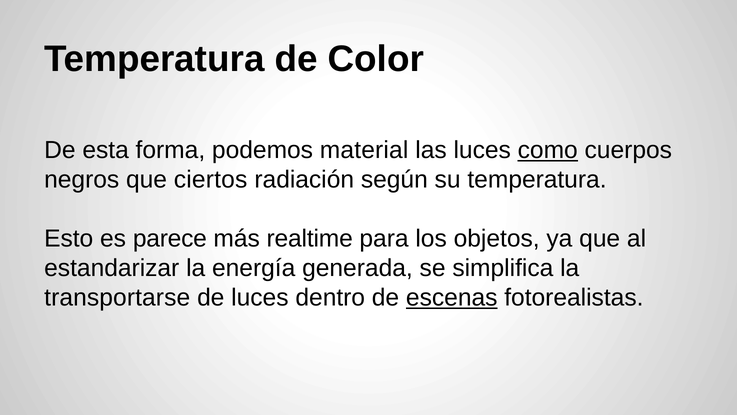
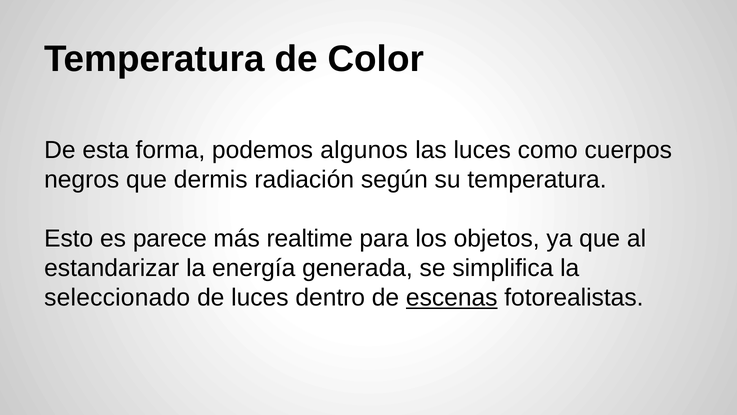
material: material -> algunos
como underline: present -> none
ciertos: ciertos -> dermis
transportarse: transportarse -> seleccionado
